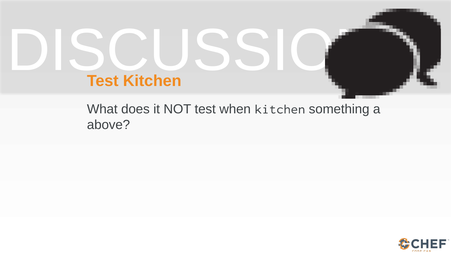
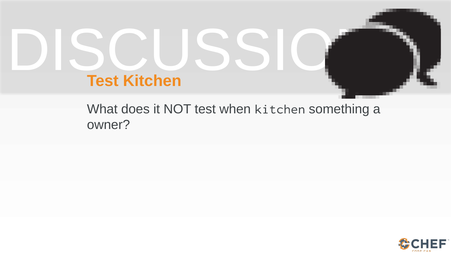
above: above -> owner
